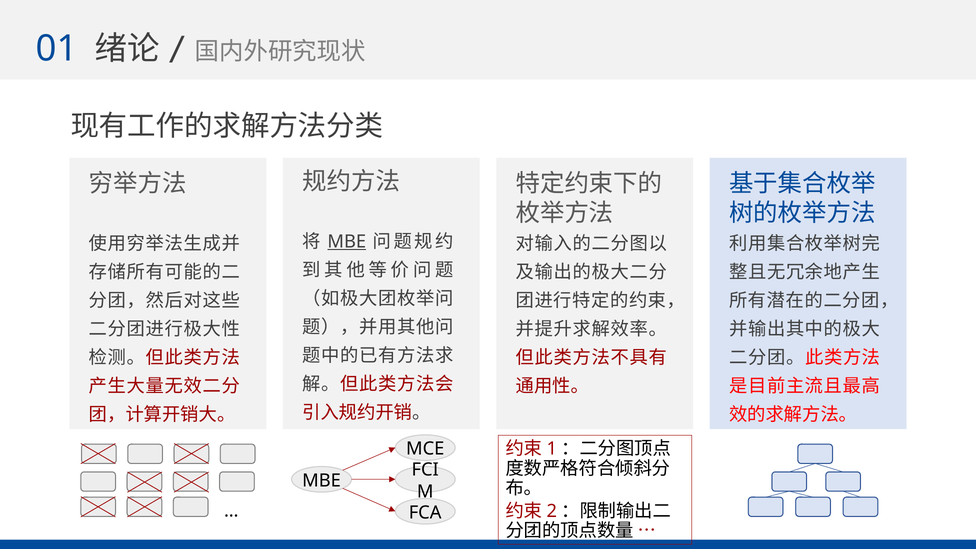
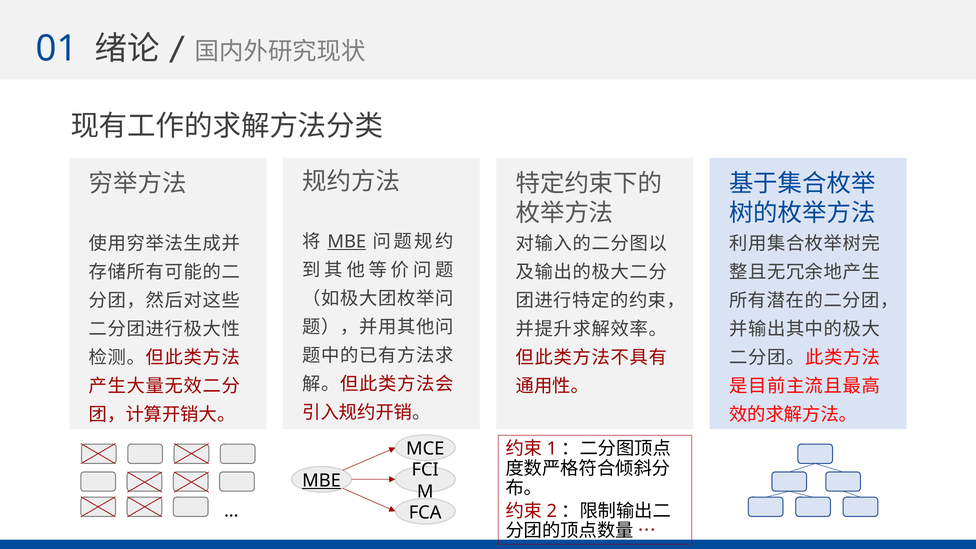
MBE at (322, 481) underline: none -> present
